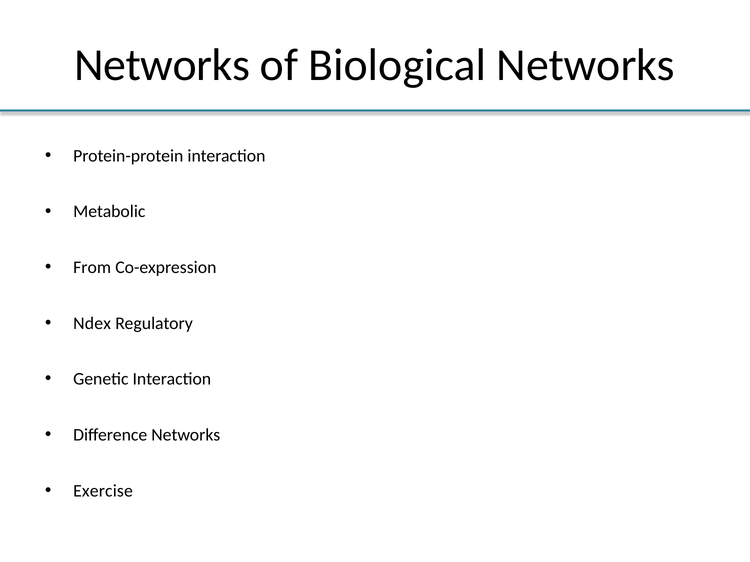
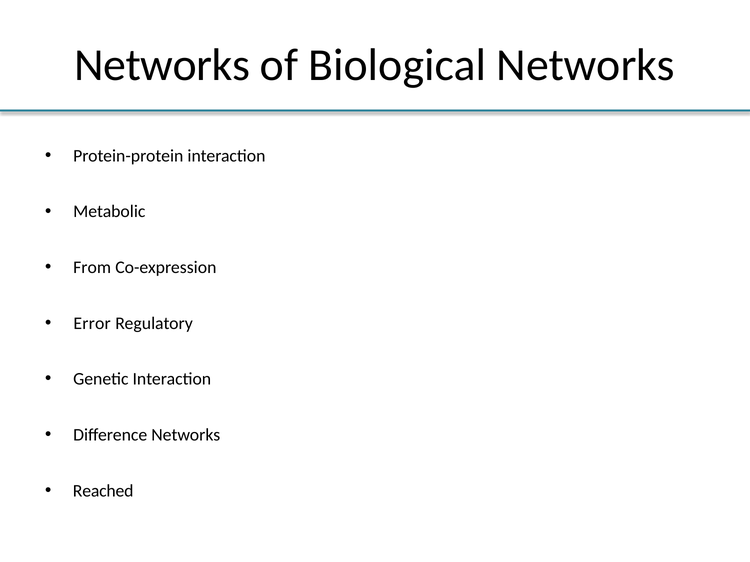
Ndex: Ndex -> Error
Exercise: Exercise -> Reached
